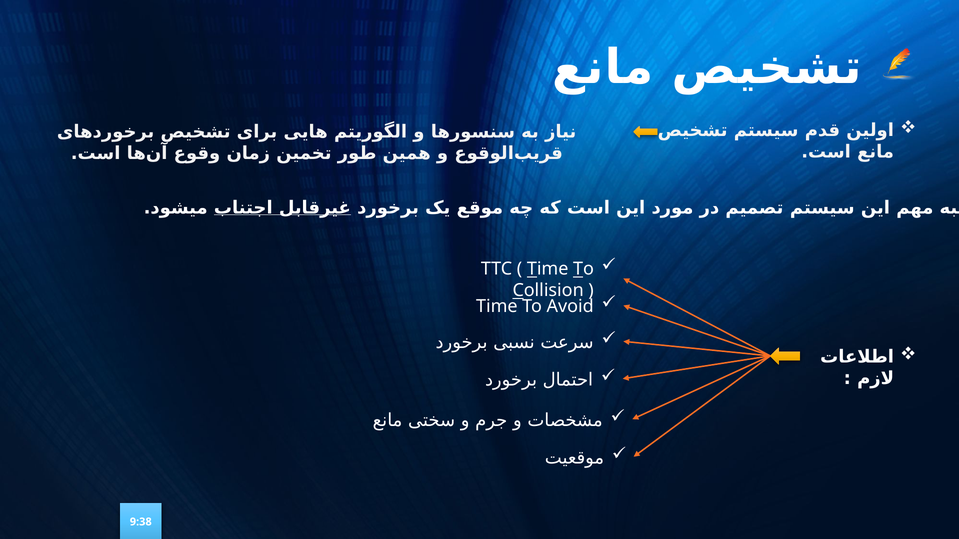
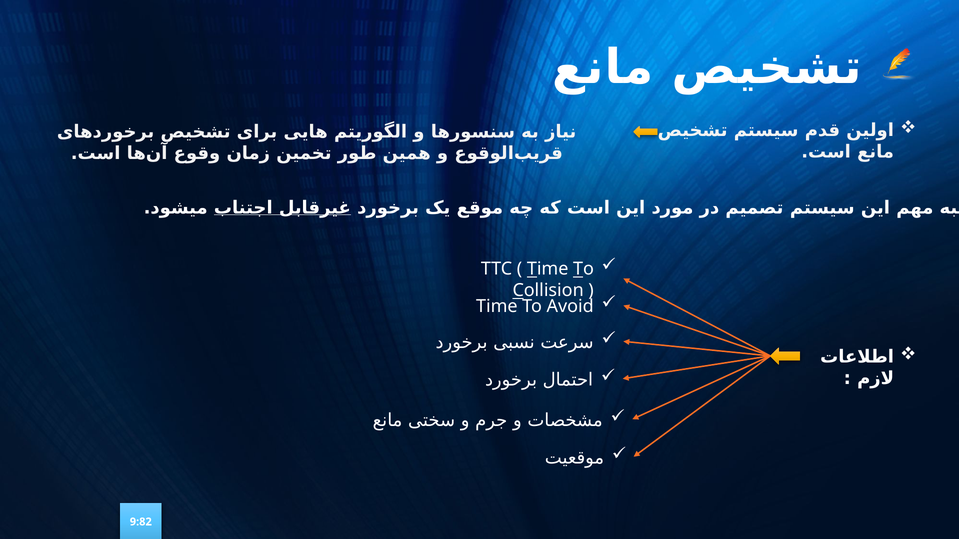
9:38: 9:38 -> 9:82
